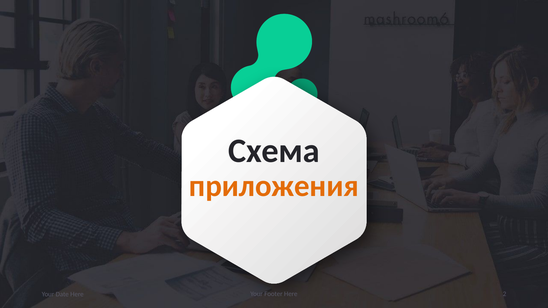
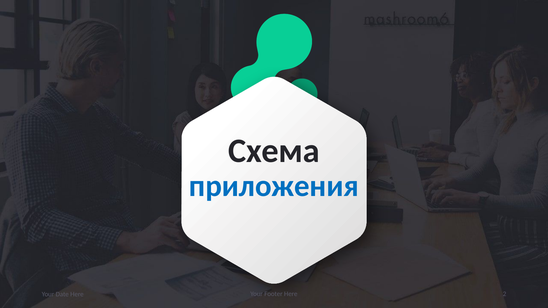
приложения colour: orange -> blue
